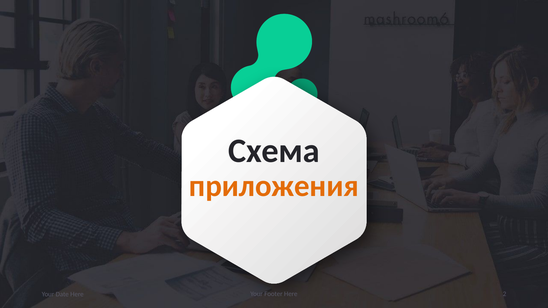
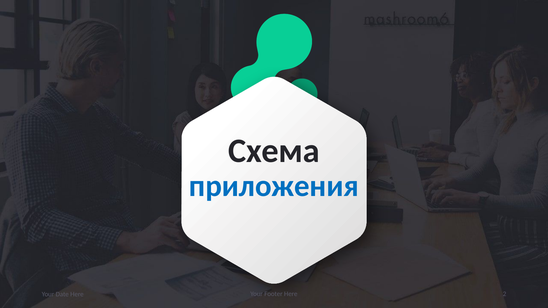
приложения colour: orange -> blue
